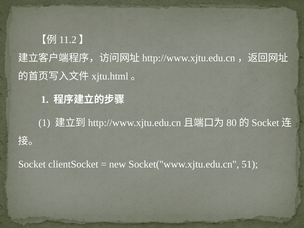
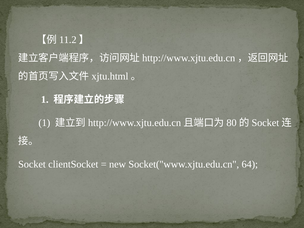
51: 51 -> 64
